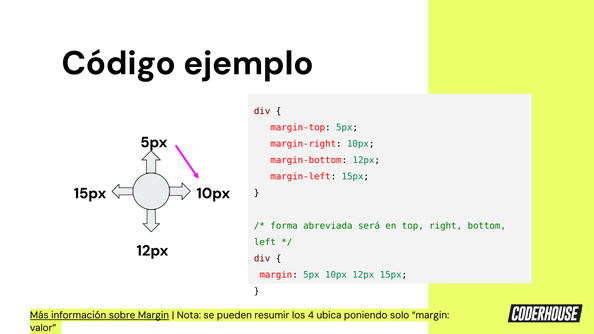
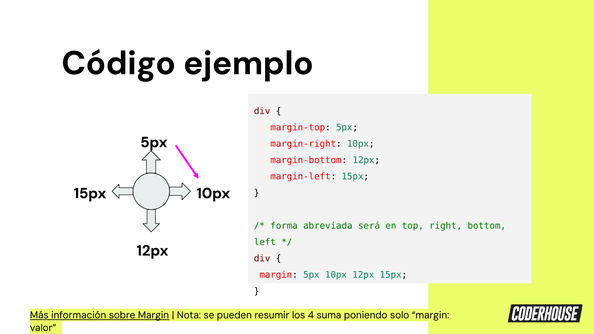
ubica: ubica -> suma
